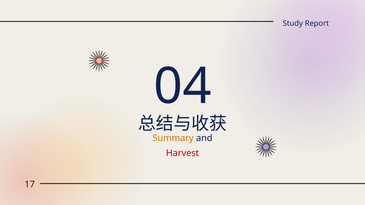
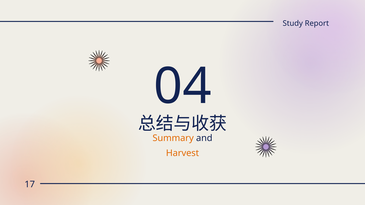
Harvest colour: red -> orange
